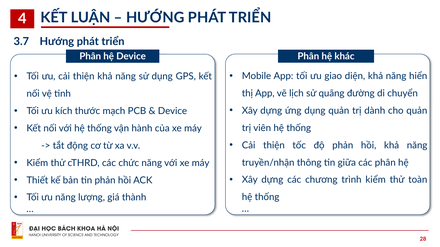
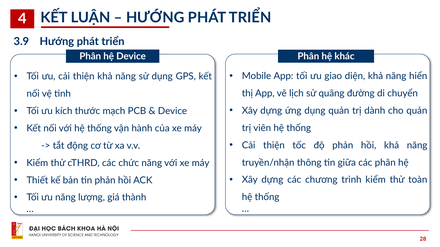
3.7: 3.7 -> 3.9
